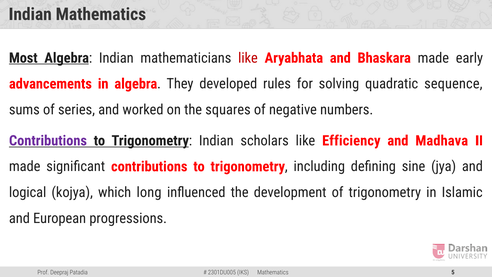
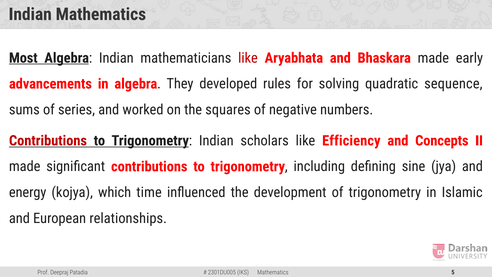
Contributions at (48, 141) colour: purple -> red
Madhava: Madhava -> Concepts
logical: logical -> energy
long: long -> time
progressions: progressions -> relationships
